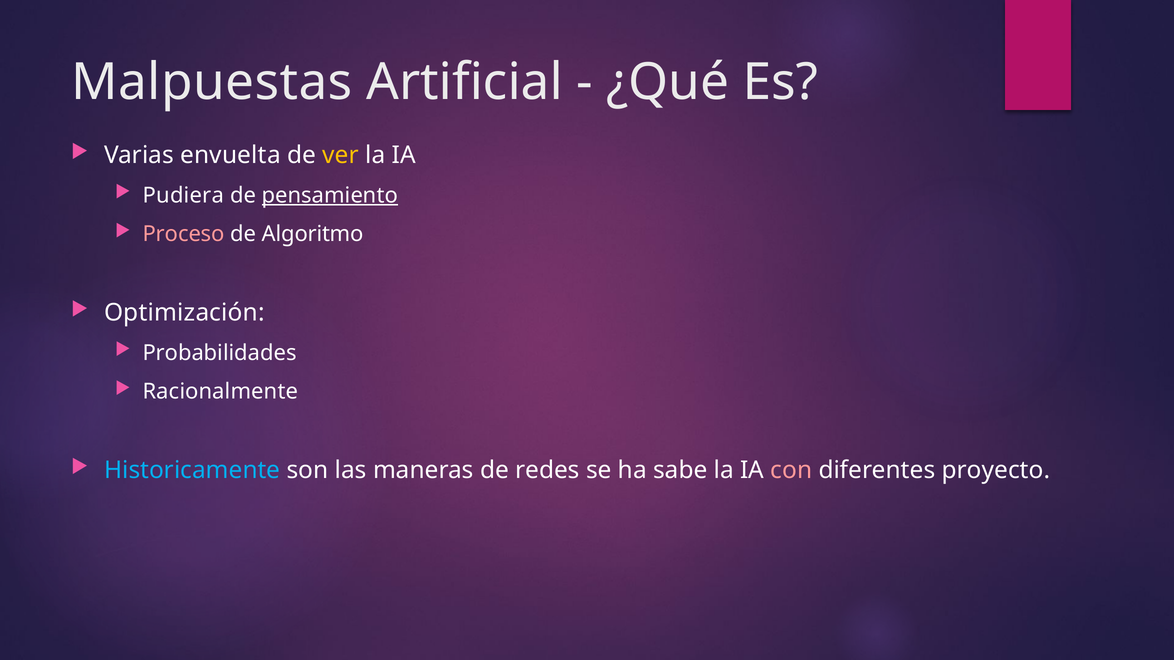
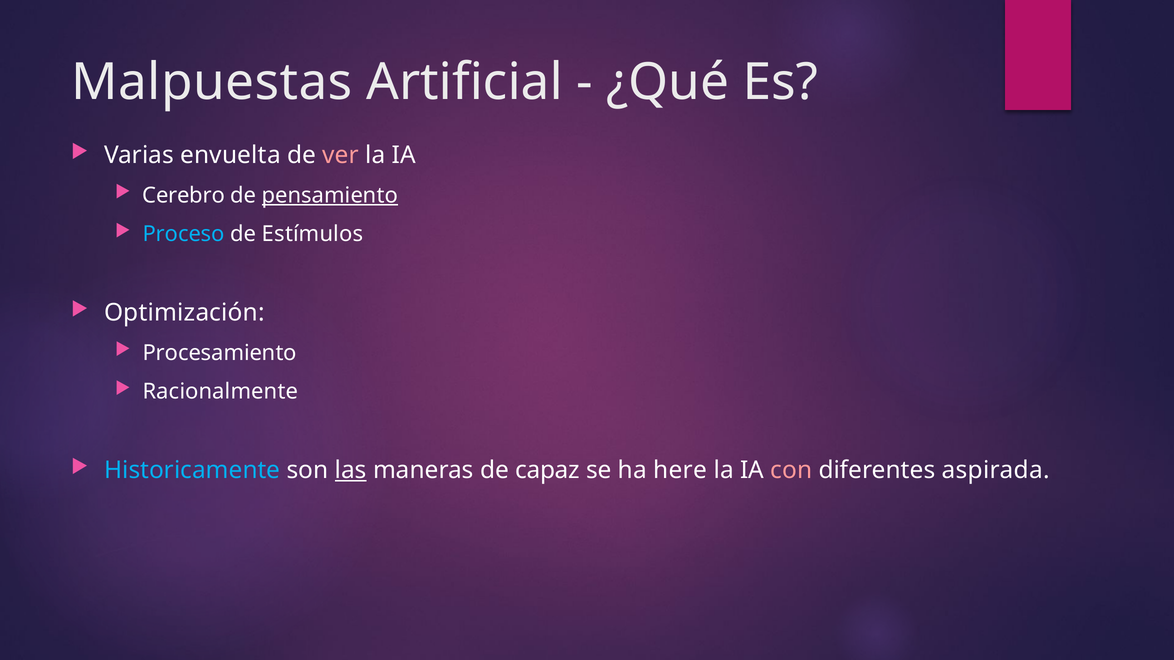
ver colour: yellow -> pink
Pudiera: Pudiera -> Cerebro
Proceso colour: pink -> light blue
Algoritmo: Algoritmo -> Estímulos
Probabilidades: Probabilidades -> Procesamiento
las underline: none -> present
redes: redes -> capaz
sabe: sabe -> here
proyecto: proyecto -> aspirada
